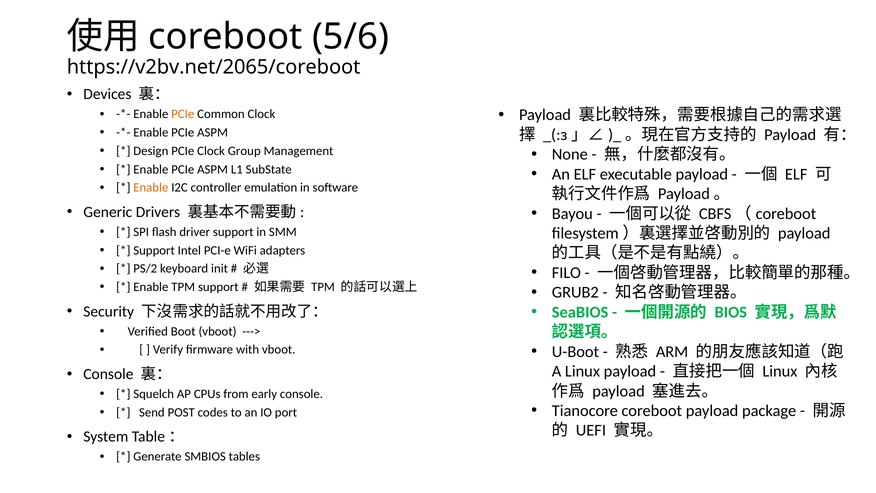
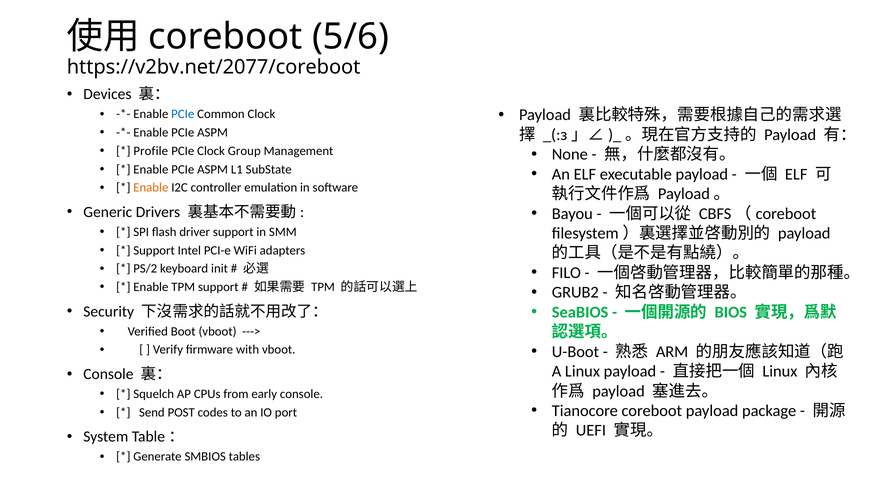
https://v2bv.net/2065/coreboot: https://v2bv.net/2065/coreboot -> https://v2bv.net/2077/coreboot
PCIe at (183, 114) colour: orange -> blue
Design: Design -> Profile
